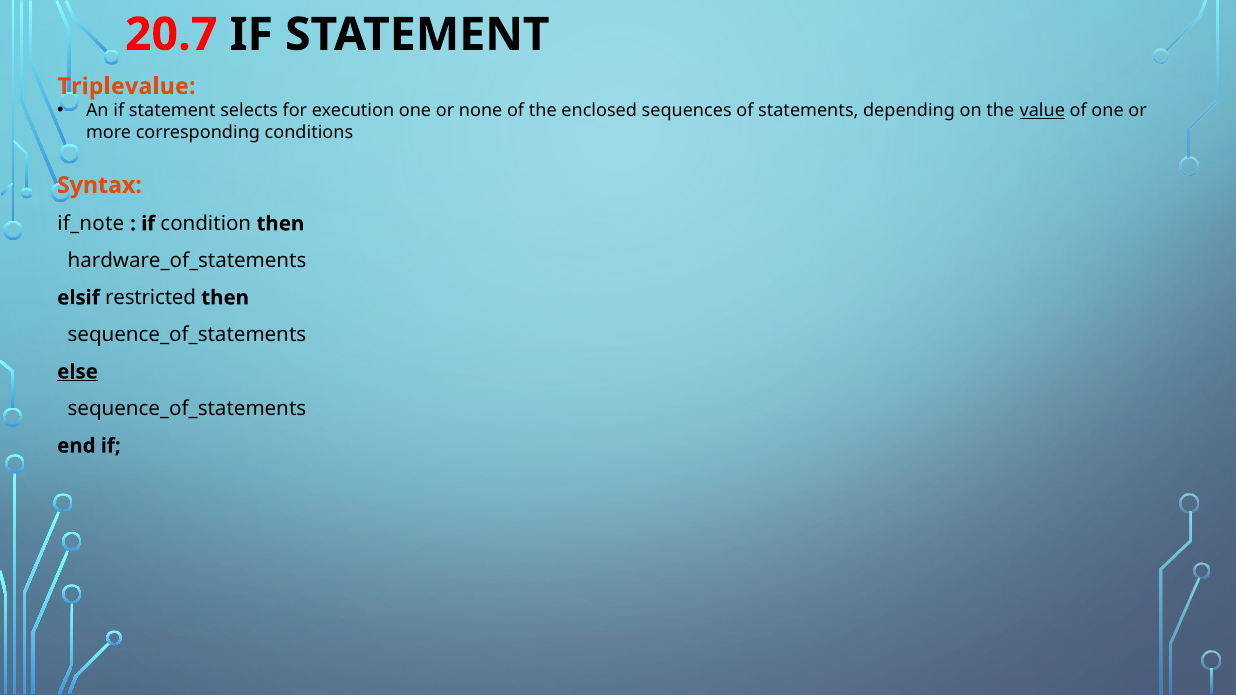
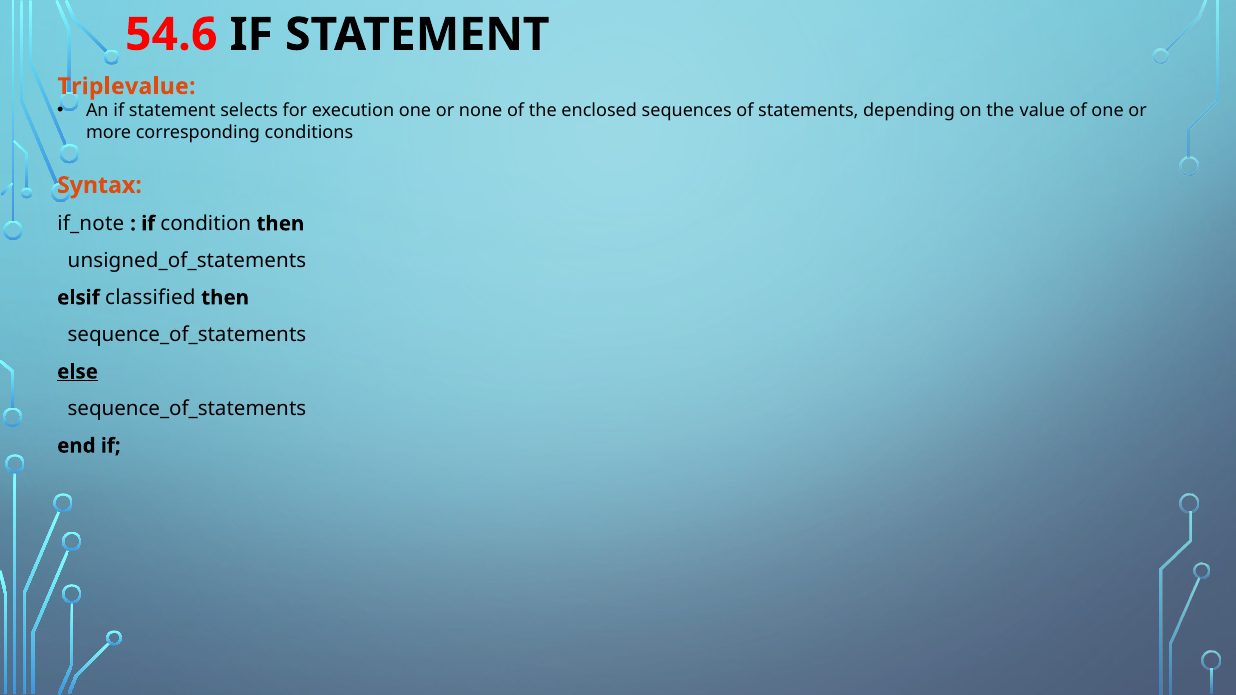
20.7: 20.7 -> 54.6
value underline: present -> none
hardware_of_statements: hardware_of_statements -> unsigned_of_statements
restricted: restricted -> classified
